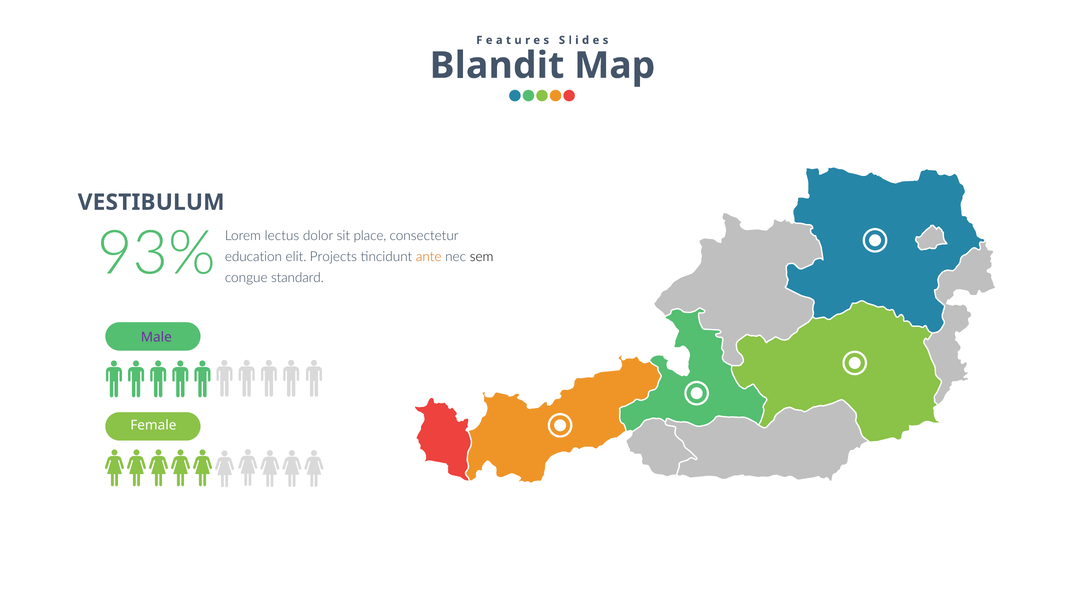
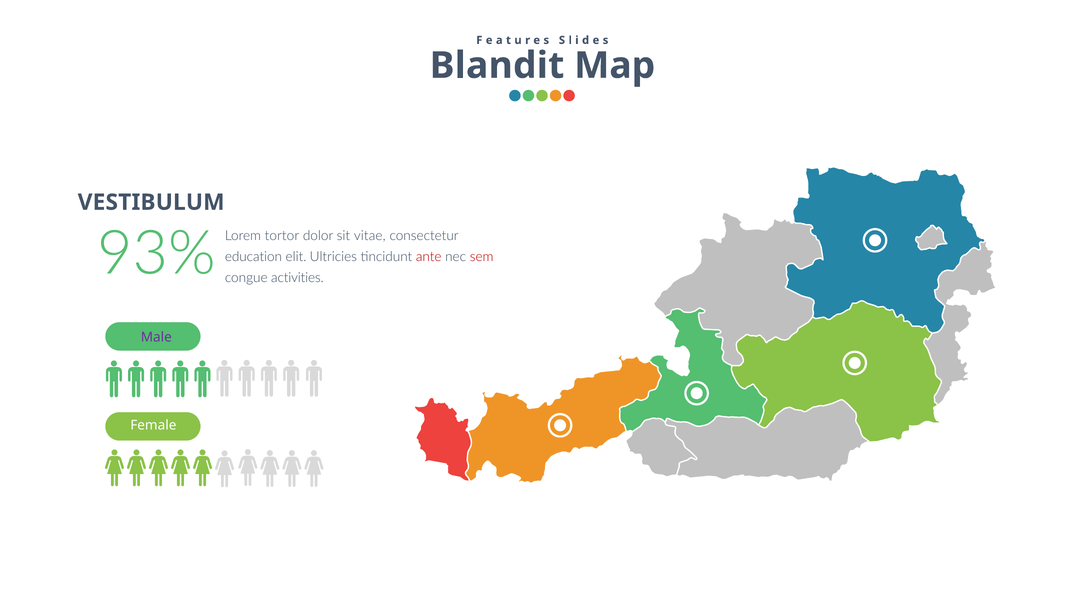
lectus: lectus -> tortor
place: place -> vitae
Projects: Projects -> Ultricies
ante colour: orange -> red
sem colour: black -> red
standard: standard -> activities
